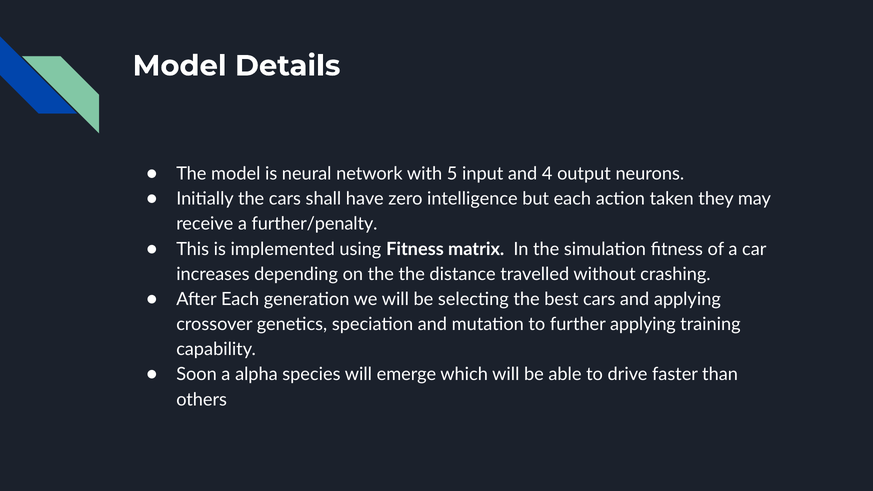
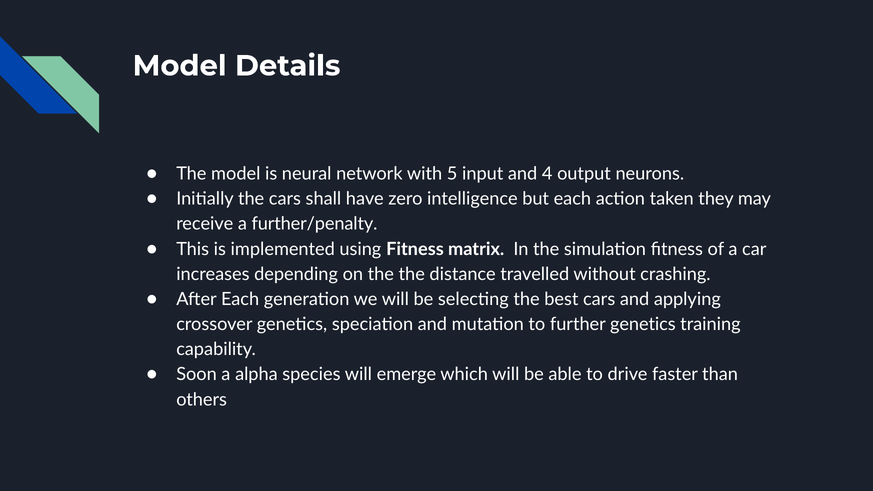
further applying: applying -> genetics
